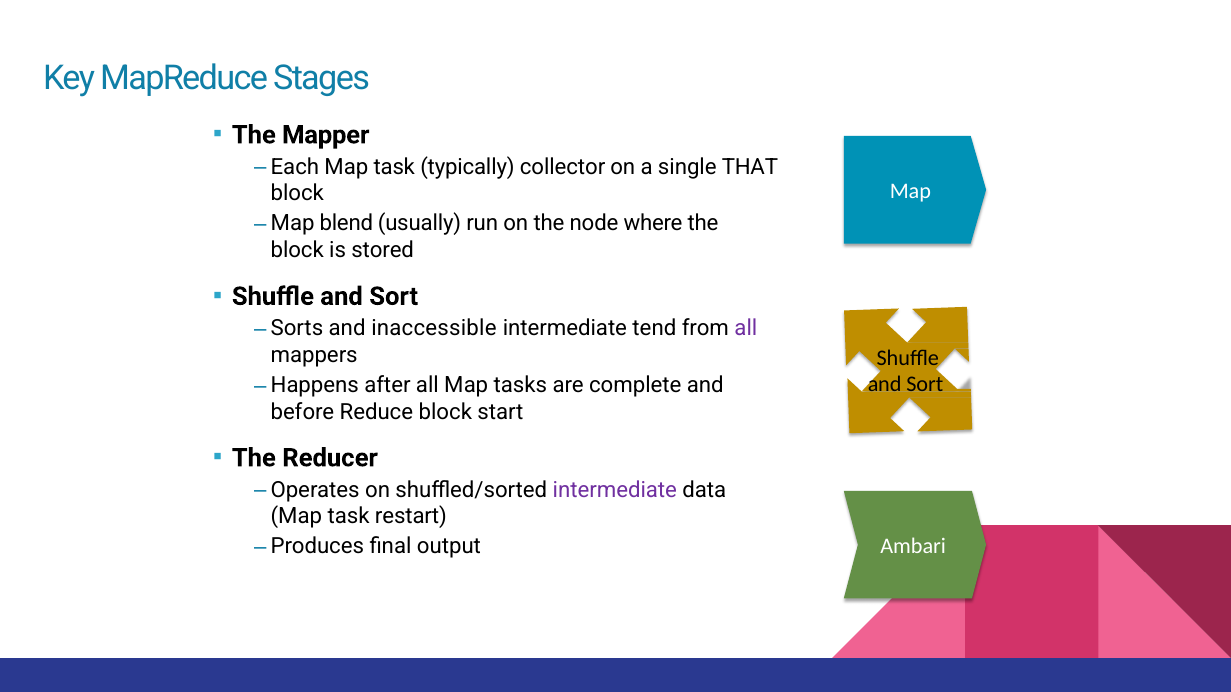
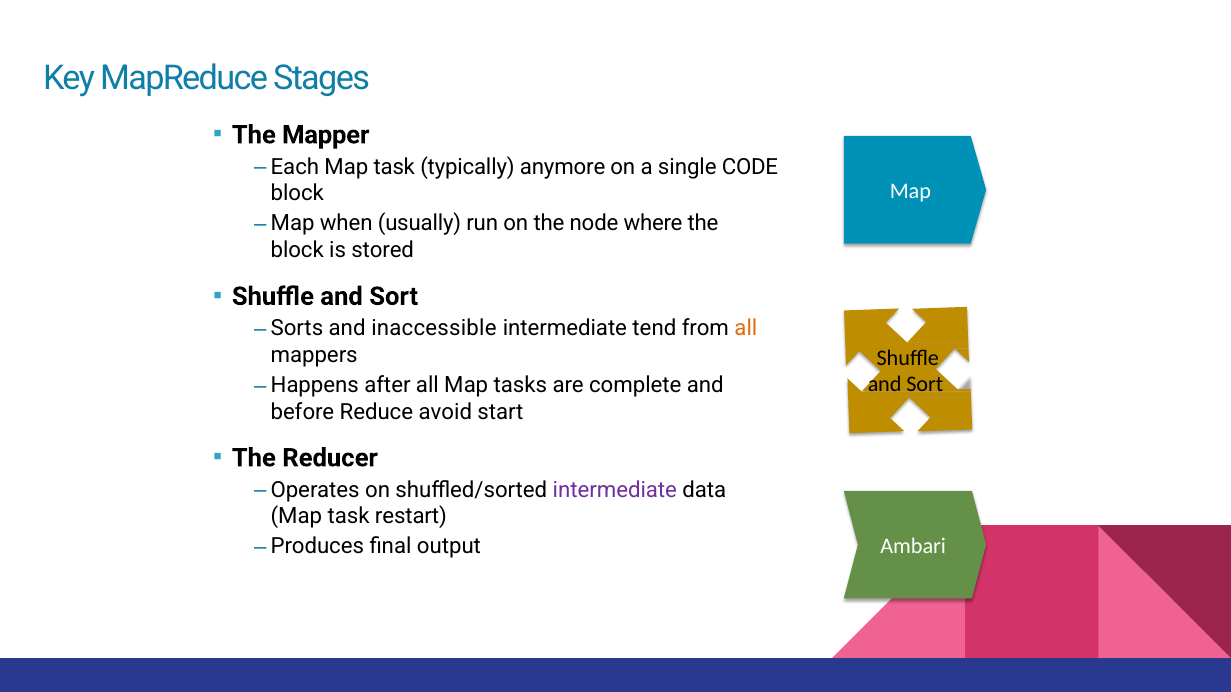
collector: collector -> anymore
THAT: THAT -> CODE
blend: blend -> when
all at (746, 329) colour: purple -> orange
Reduce block: block -> avoid
